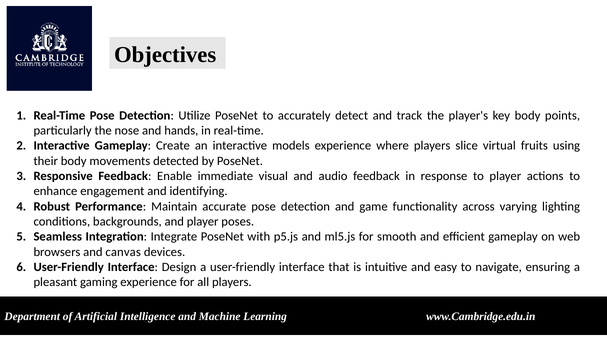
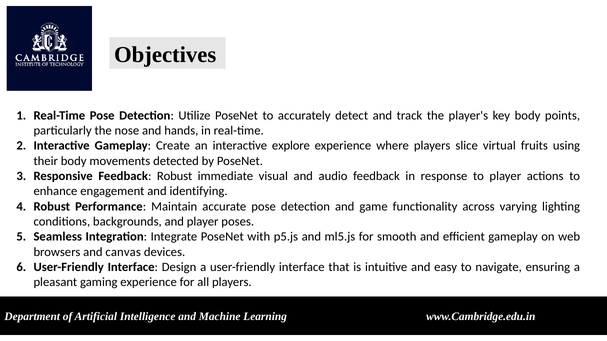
models: models -> explore
Feedback Enable: Enable -> Robust
